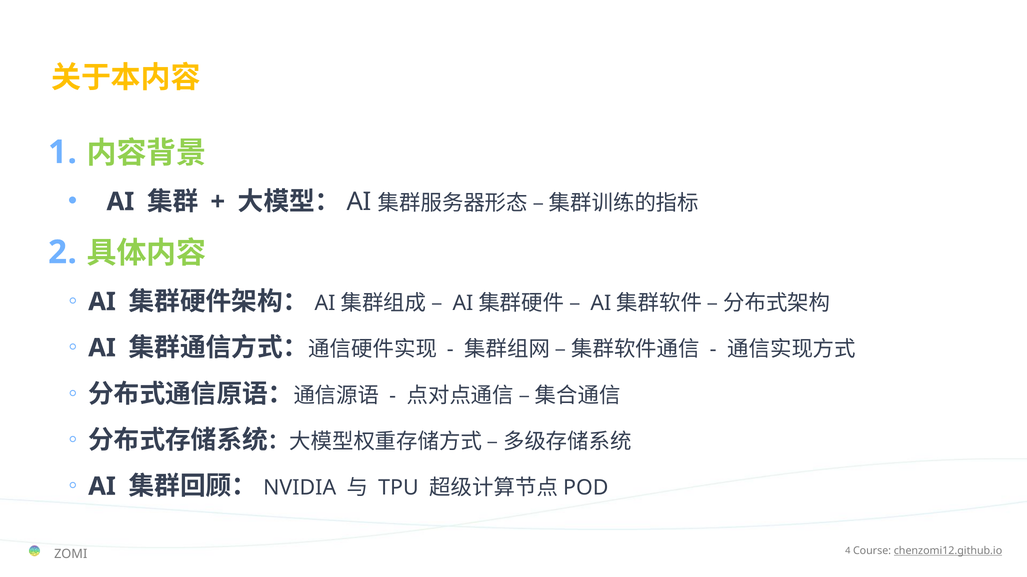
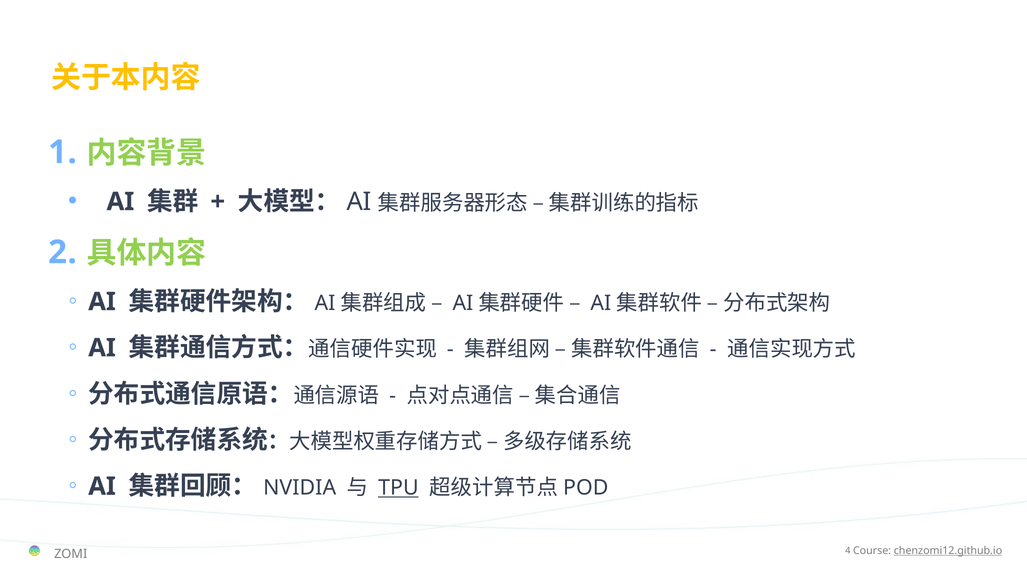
TPU underline: none -> present
